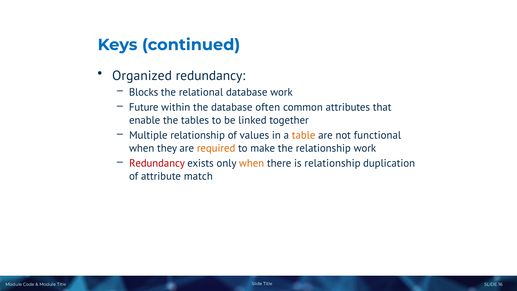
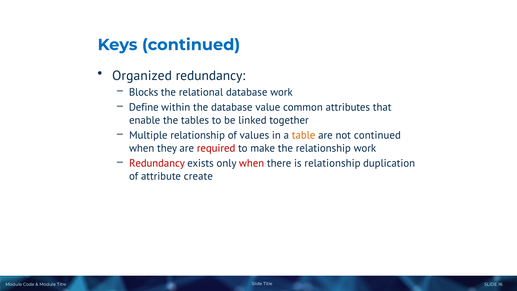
Future: Future -> Define
often: often -> value
not functional: functional -> continued
required colour: orange -> red
when at (252, 163) colour: orange -> red
match: match -> create
